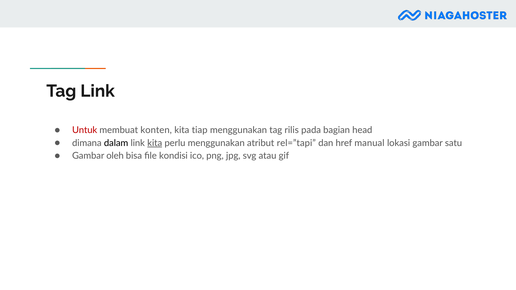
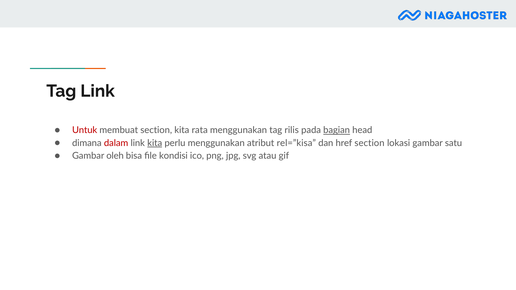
membuat konten: konten -> section
tiap: tiap -> rata
bagian underline: none -> present
dalam colour: black -> red
rel=”tapi: rel=”tapi -> rel=”kisa
href manual: manual -> section
